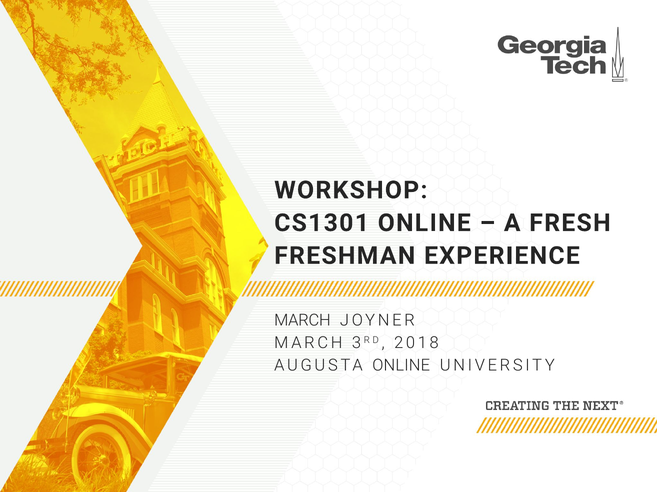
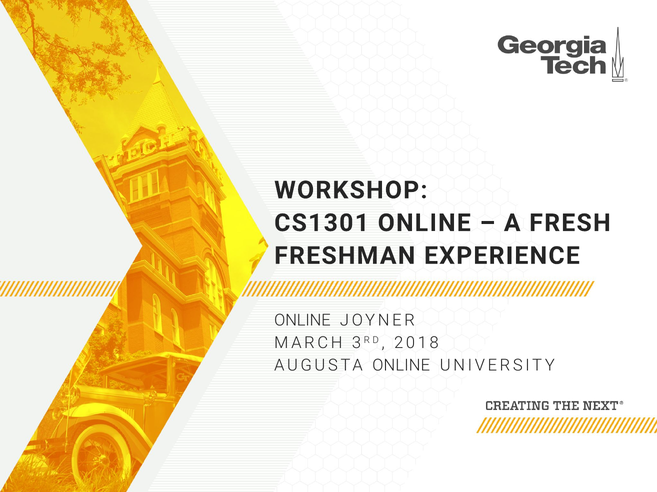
MARCH at (302, 321): MARCH -> ONLINE
